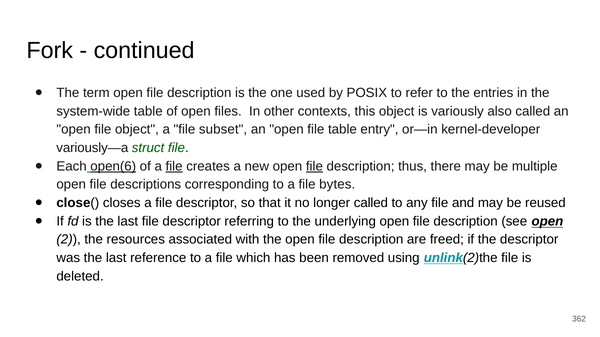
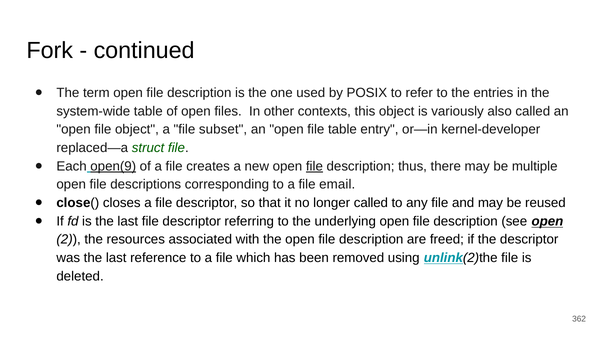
variously—a: variously—a -> replaced—a
open(6: open(6 -> open(9
file at (174, 166) underline: present -> none
bytes: bytes -> email
